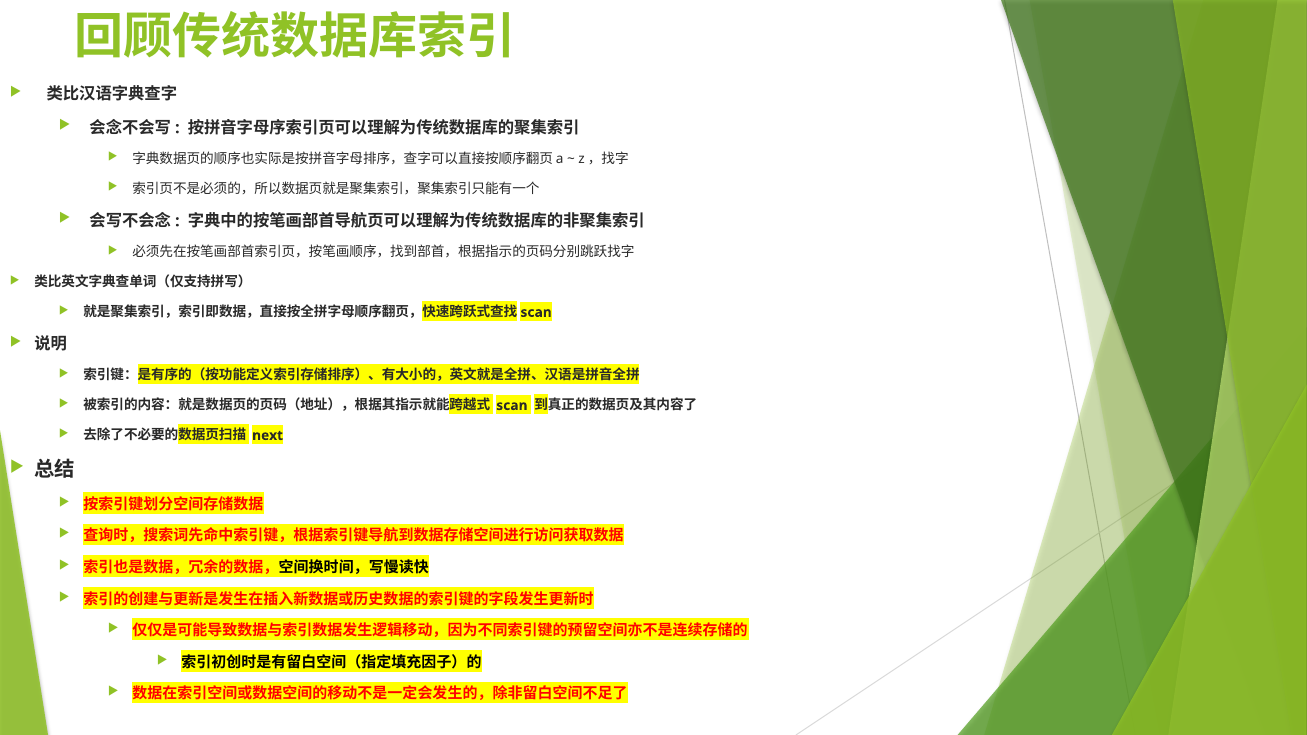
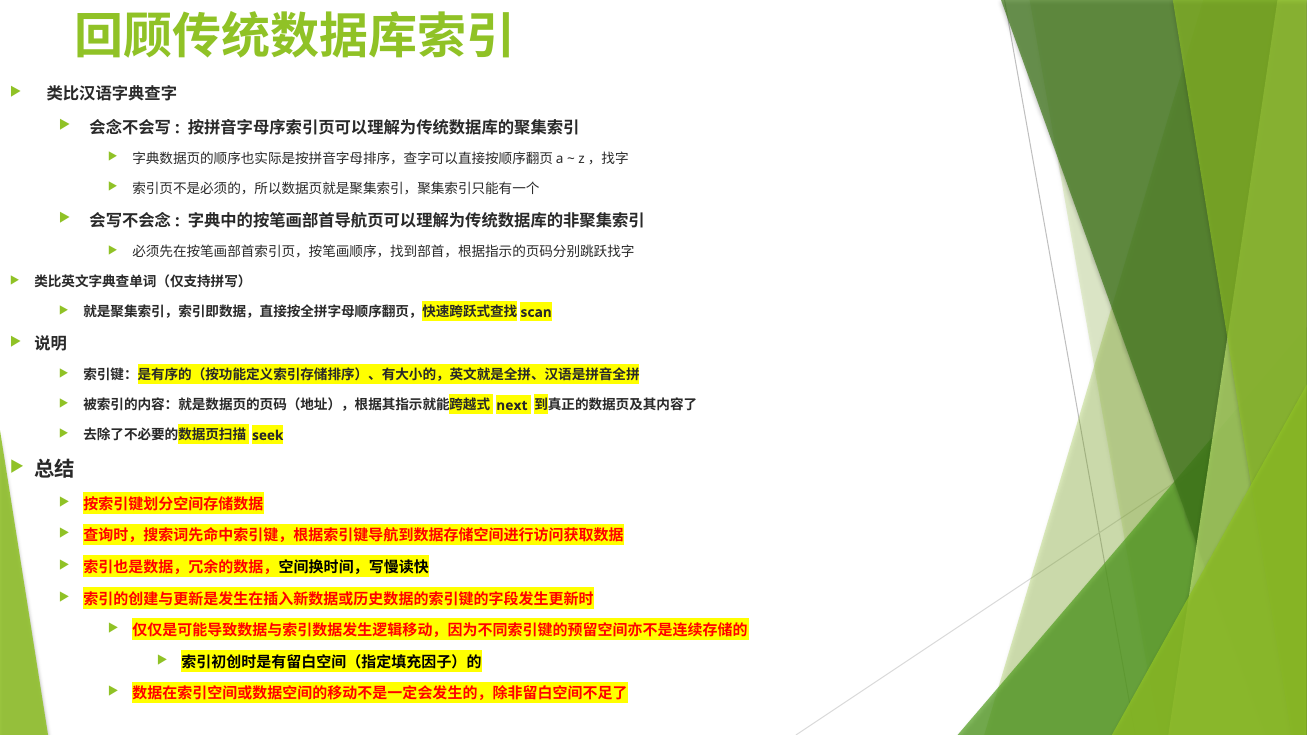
scan at (512, 406): scan -> next
next: next -> seek
